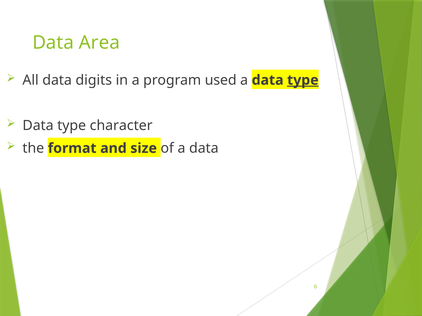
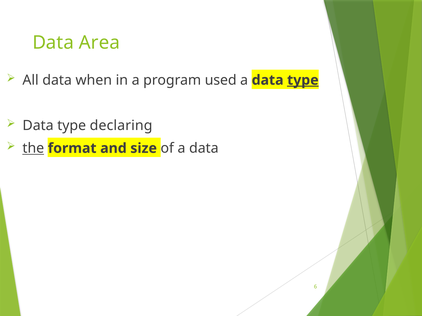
digits: digits -> when
character: character -> declaring
the underline: none -> present
